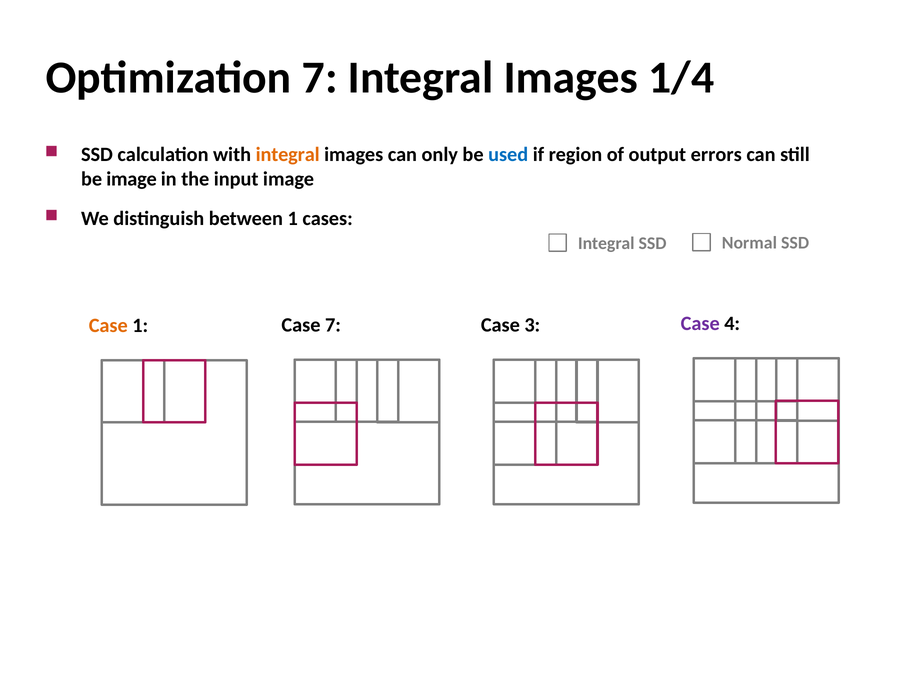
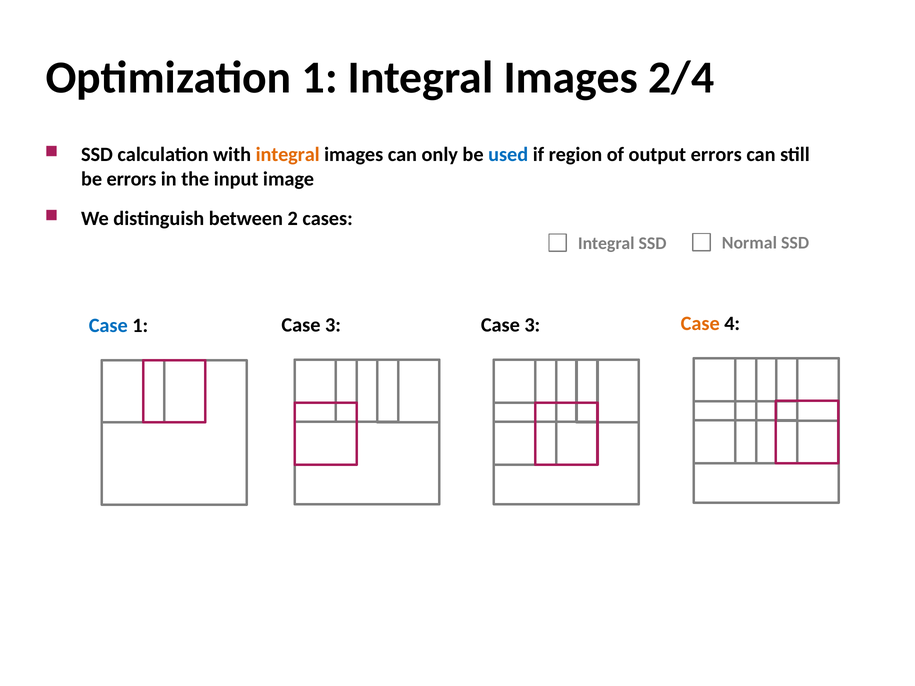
Optimization 7: 7 -> 1
1/4: 1/4 -> 2/4
be image: image -> errors
between 1: 1 -> 2
Case at (108, 326) colour: orange -> blue
1 Case 7: 7 -> 3
Case at (700, 324) colour: purple -> orange
